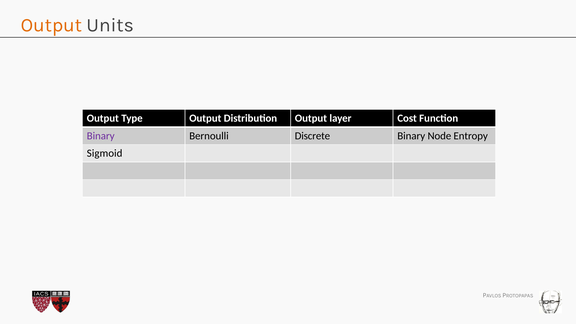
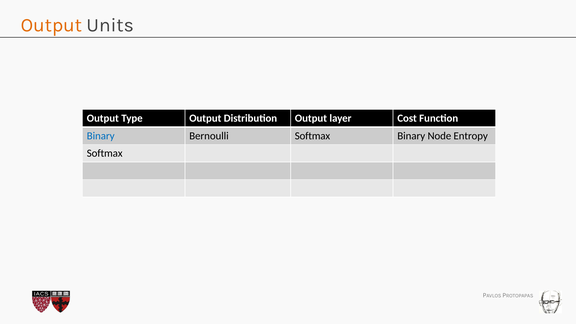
Binary at (101, 136) colour: purple -> blue
Bernoulli Discrete: Discrete -> Softmax
Sigmoid at (105, 153): Sigmoid -> Softmax
